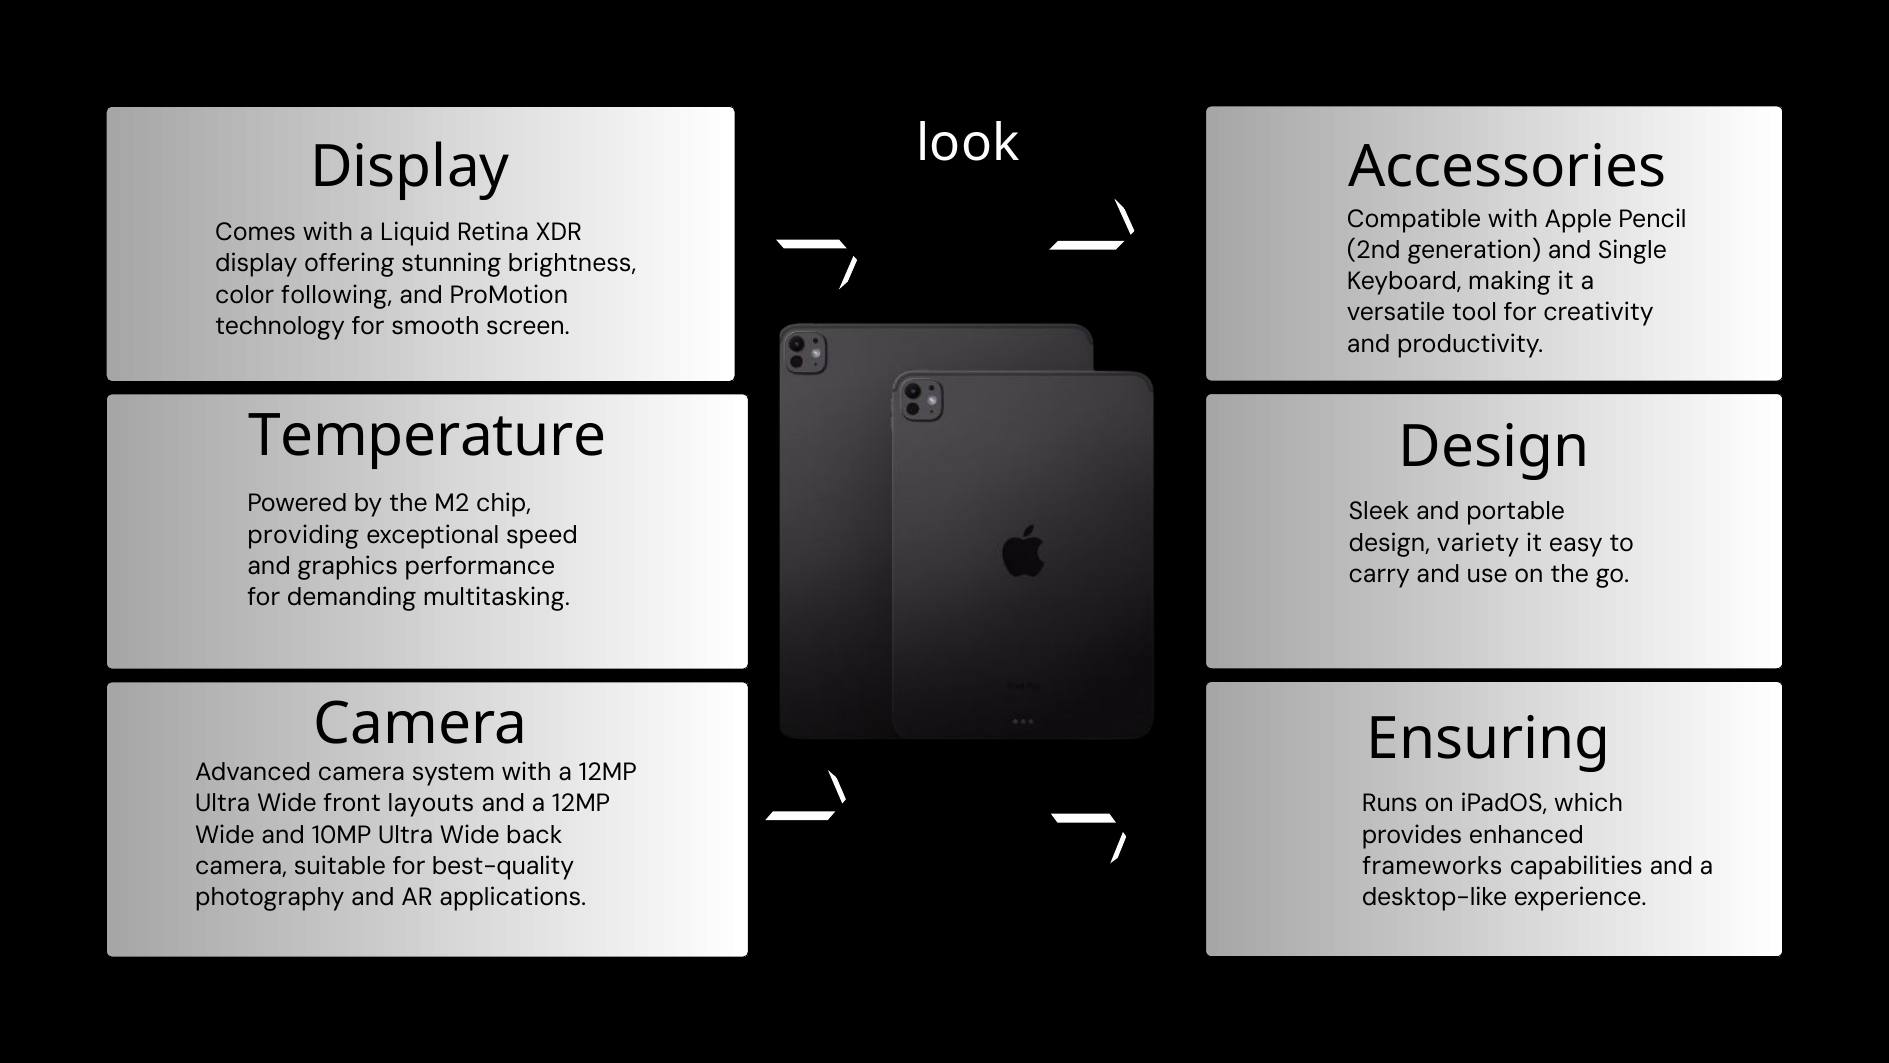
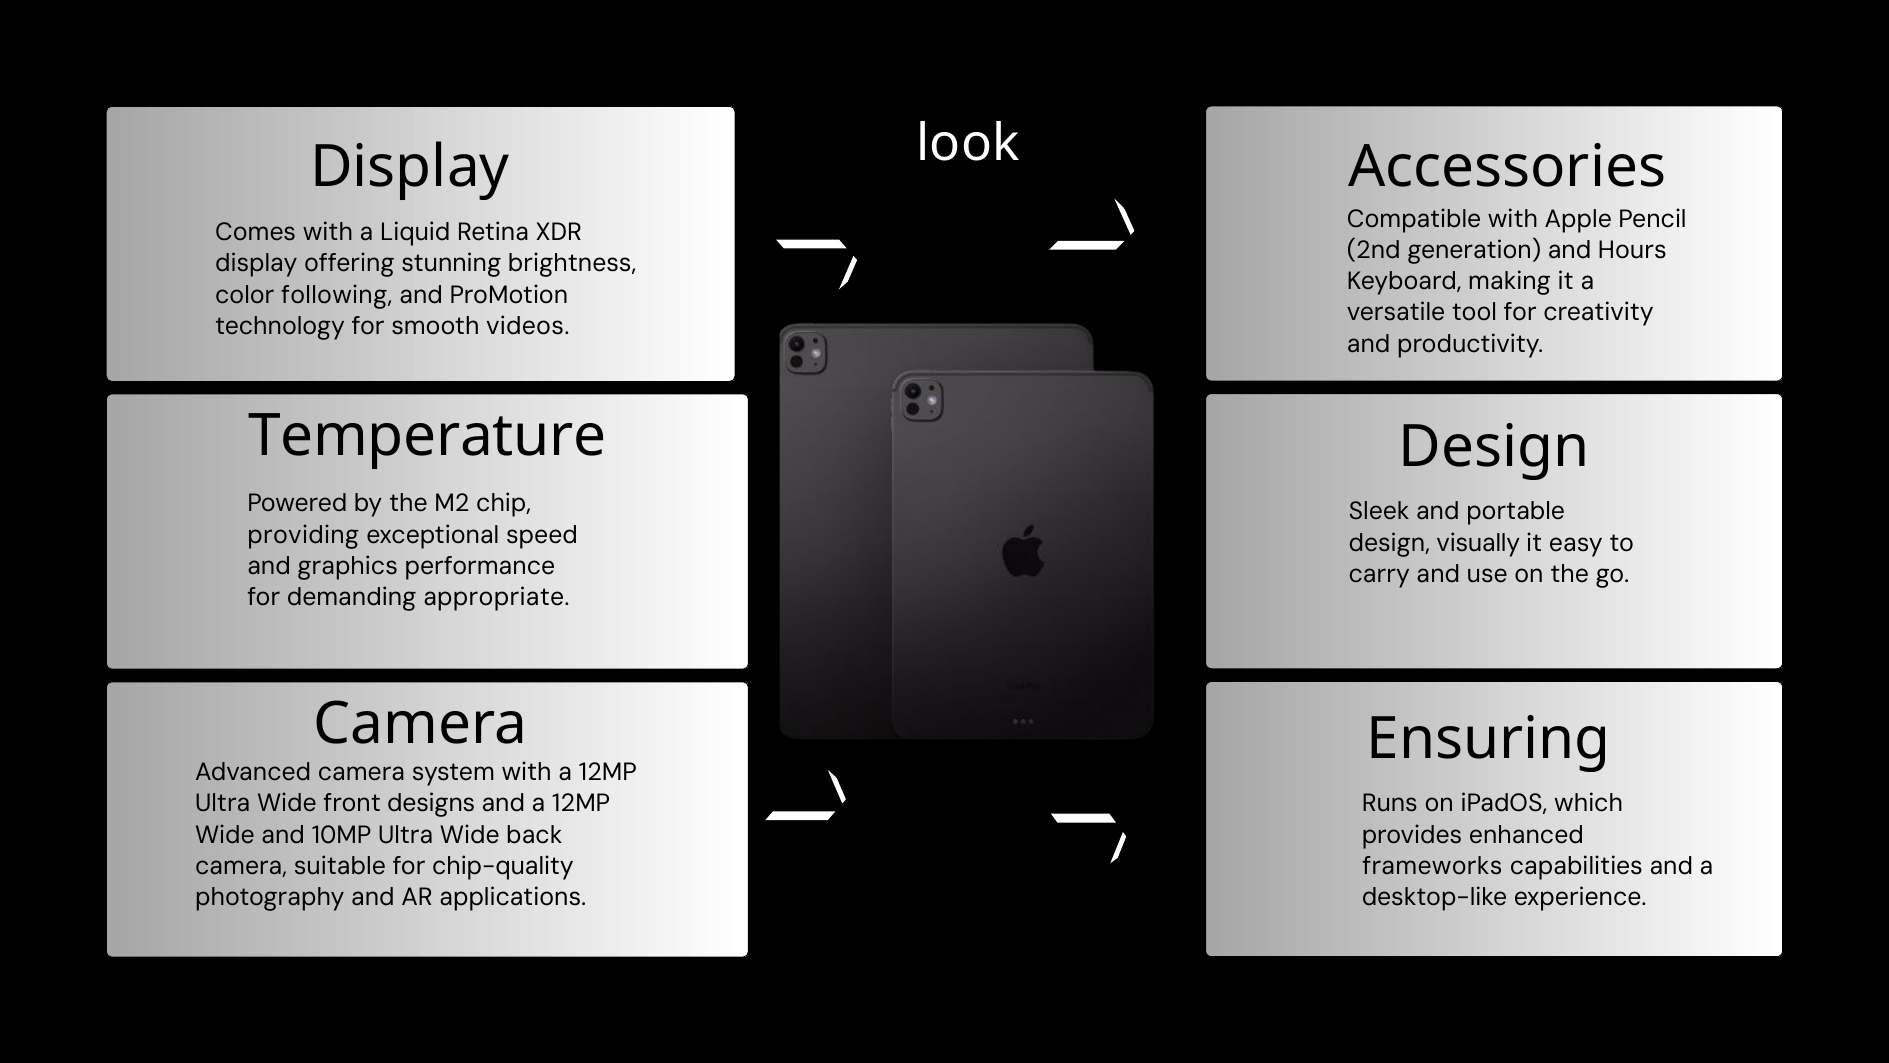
Single: Single -> Hours
screen: screen -> videos
variety: variety -> visually
multitasking: multitasking -> appropriate
layouts: layouts -> designs
best-quality: best-quality -> chip-quality
